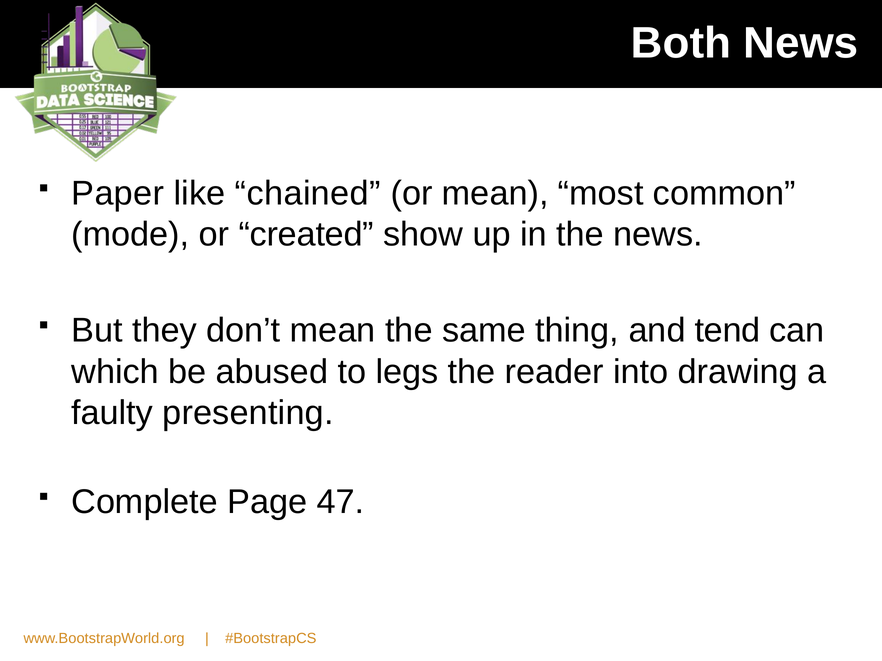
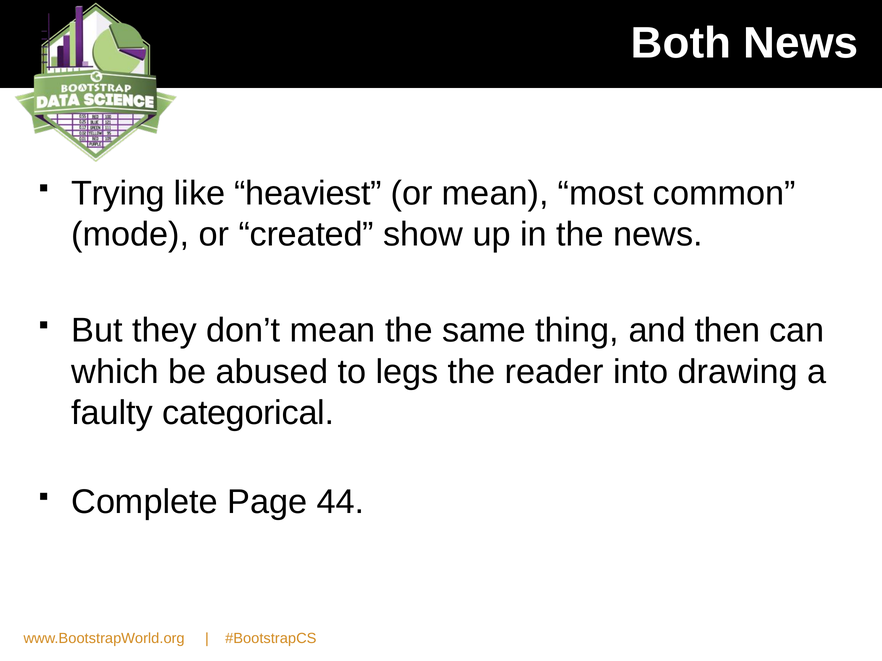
Paper: Paper -> Trying
chained: chained -> heaviest
tend: tend -> then
presenting: presenting -> categorical
47: 47 -> 44
